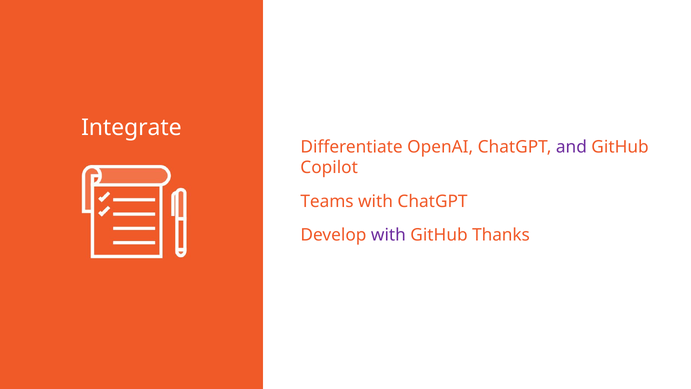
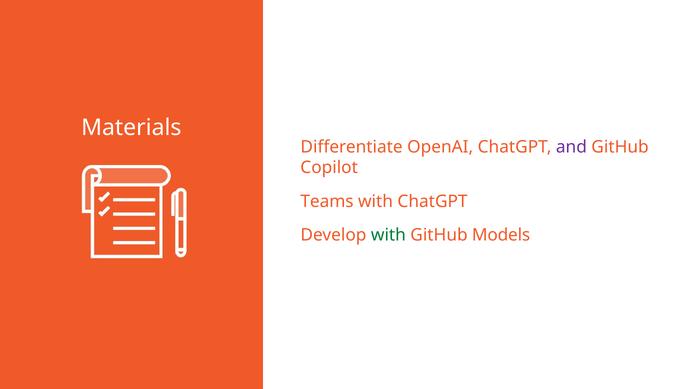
Integrate: Integrate -> Materials
with at (388, 235) colour: purple -> green
Thanks: Thanks -> Models
